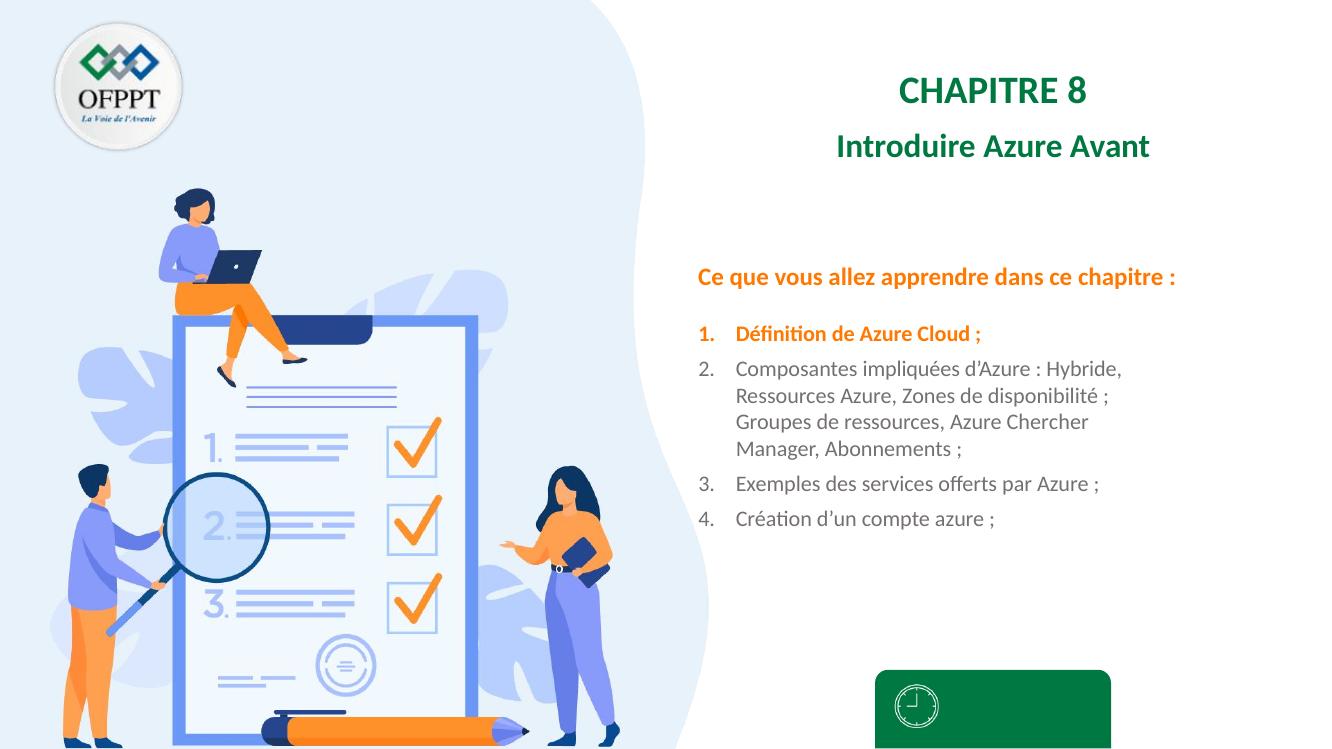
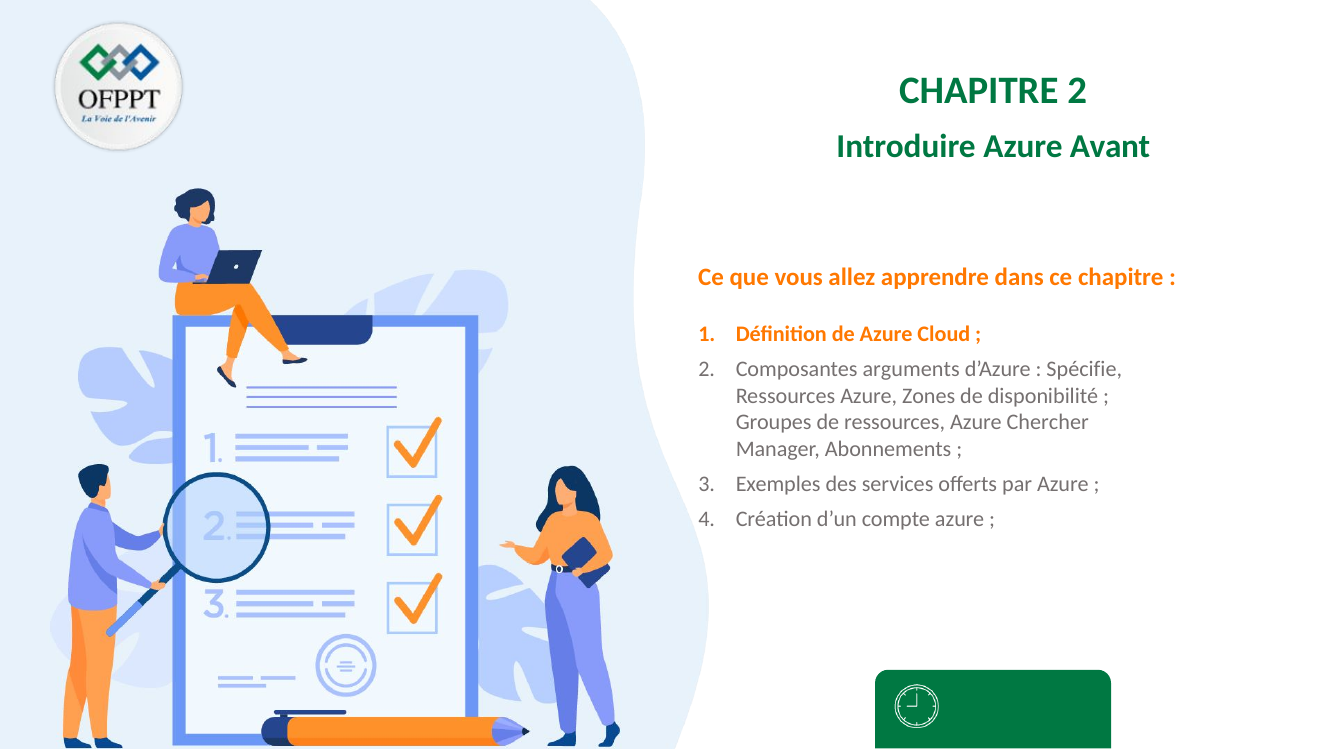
CHAPITRE 8: 8 -> 2
impliquées: impliquées -> arguments
Hybride: Hybride -> Spécifie
